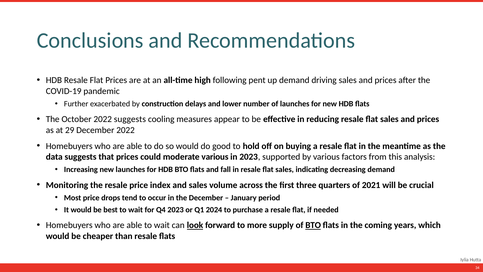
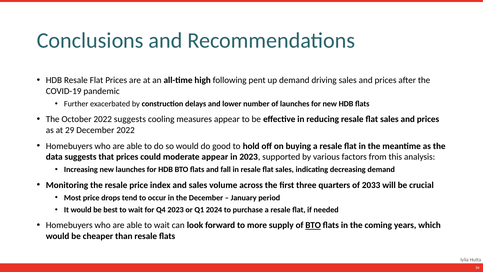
moderate various: various -> appear
2021: 2021 -> 2033
look underline: present -> none
